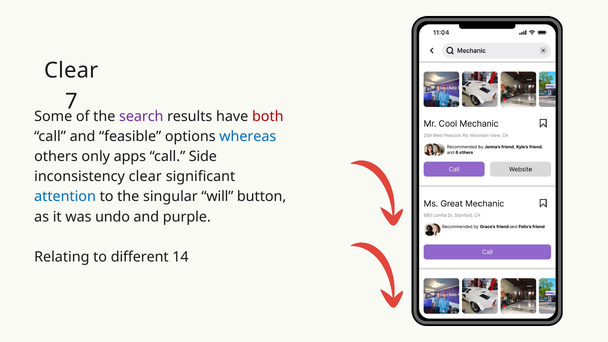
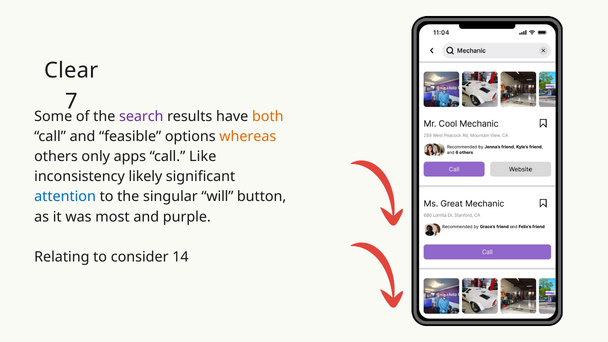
both colour: red -> orange
whereas colour: blue -> orange
Side: Side -> Like
inconsistency clear: clear -> likely
undo: undo -> most
different: different -> consider
